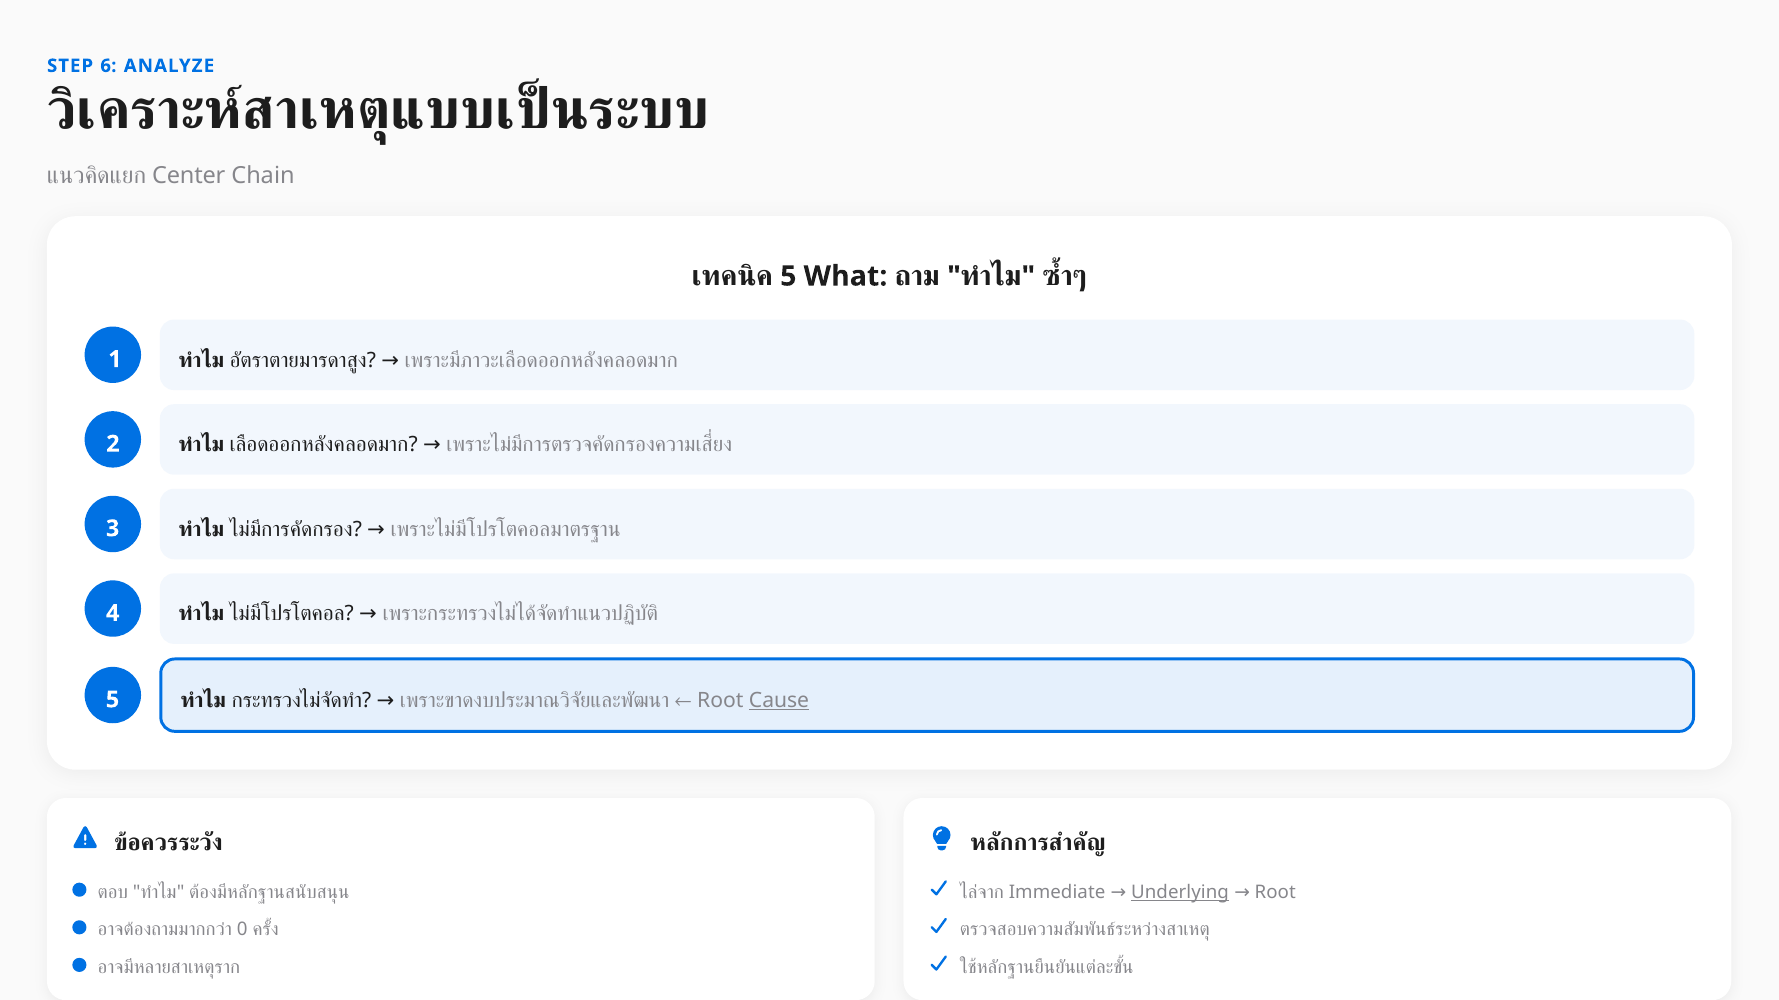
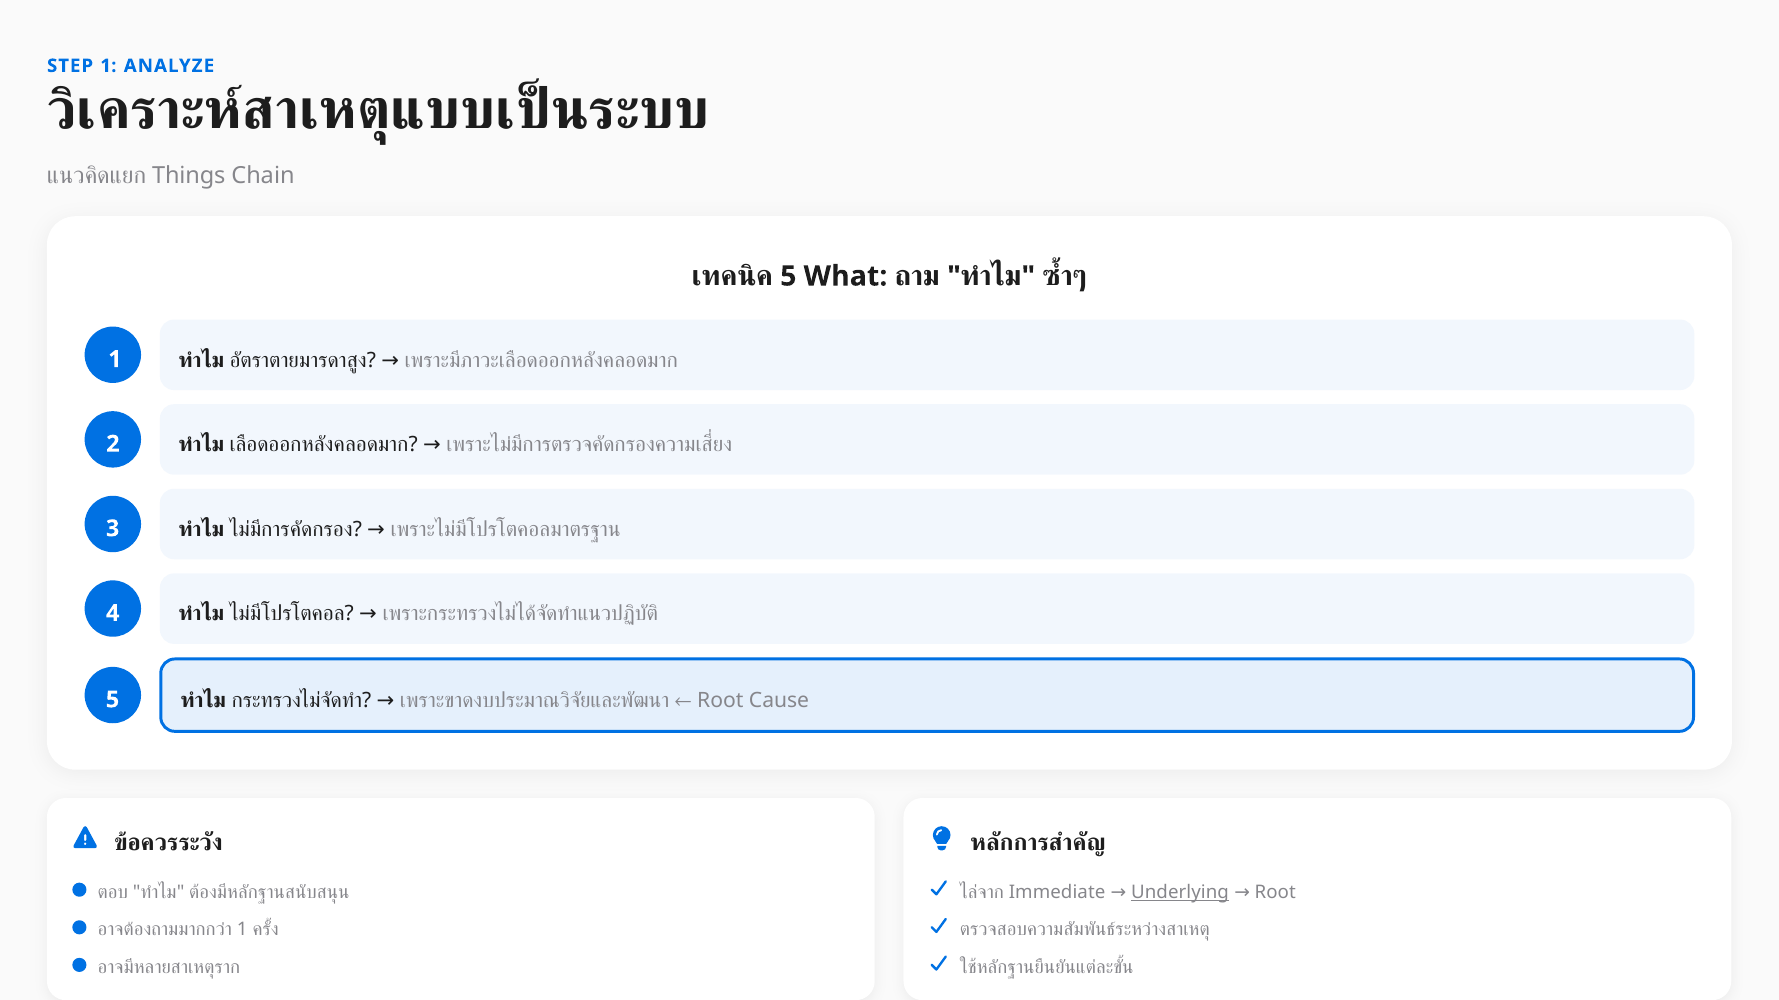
STEP 6: 6 -> 1
Center: Center -> Things
Cause underline: present -> none
0 at (242, 930): 0 -> 1
